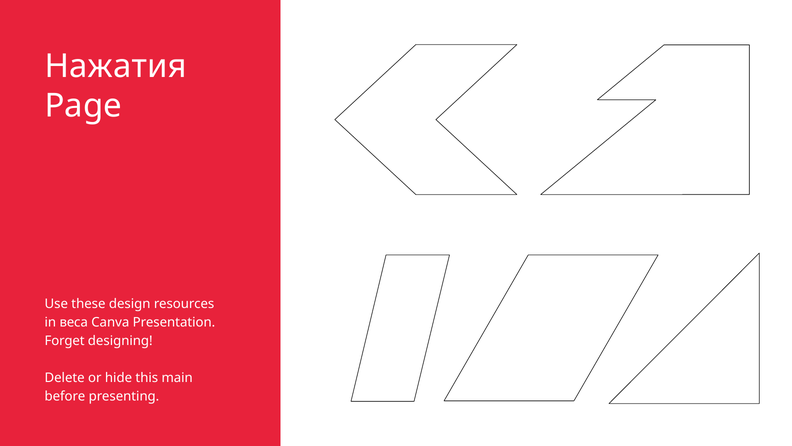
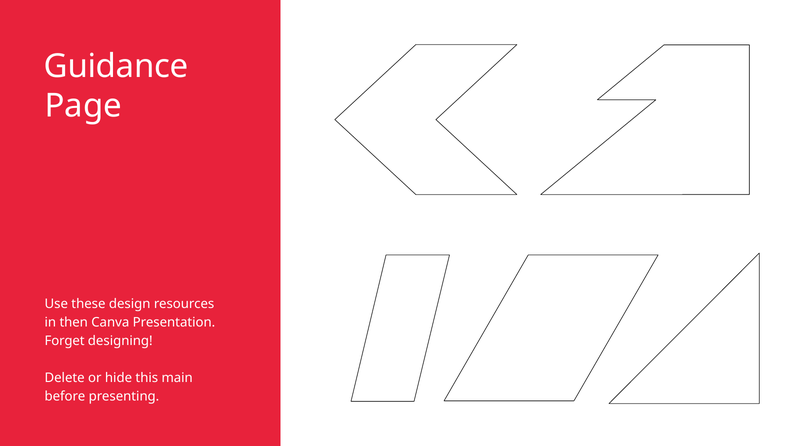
Нажатия: Нажатия -> Guidance
веса: веса -> then
